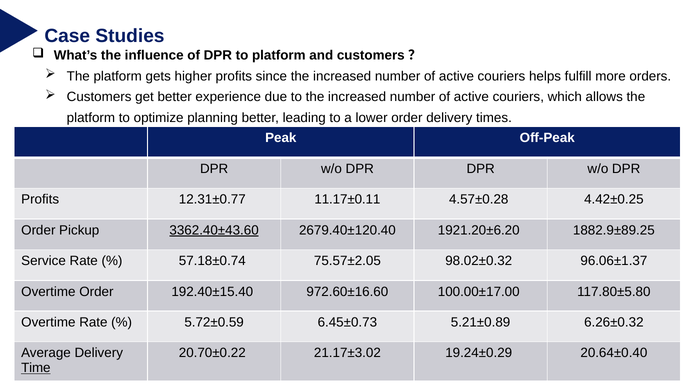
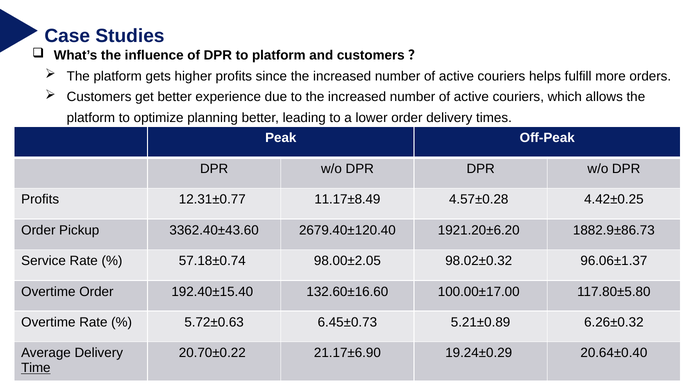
11.17±0.11: 11.17±0.11 -> 11.17±8.49
3362.40±43.60 underline: present -> none
1882.9±89.25: 1882.9±89.25 -> 1882.9±86.73
75.57±2.05: 75.57±2.05 -> 98.00±2.05
972.60±16.60: 972.60±16.60 -> 132.60±16.60
5.72±0.59: 5.72±0.59 -> 5.72±0.63
21.17±3.02: 21.17±3.02 -> 21.17±6.90
